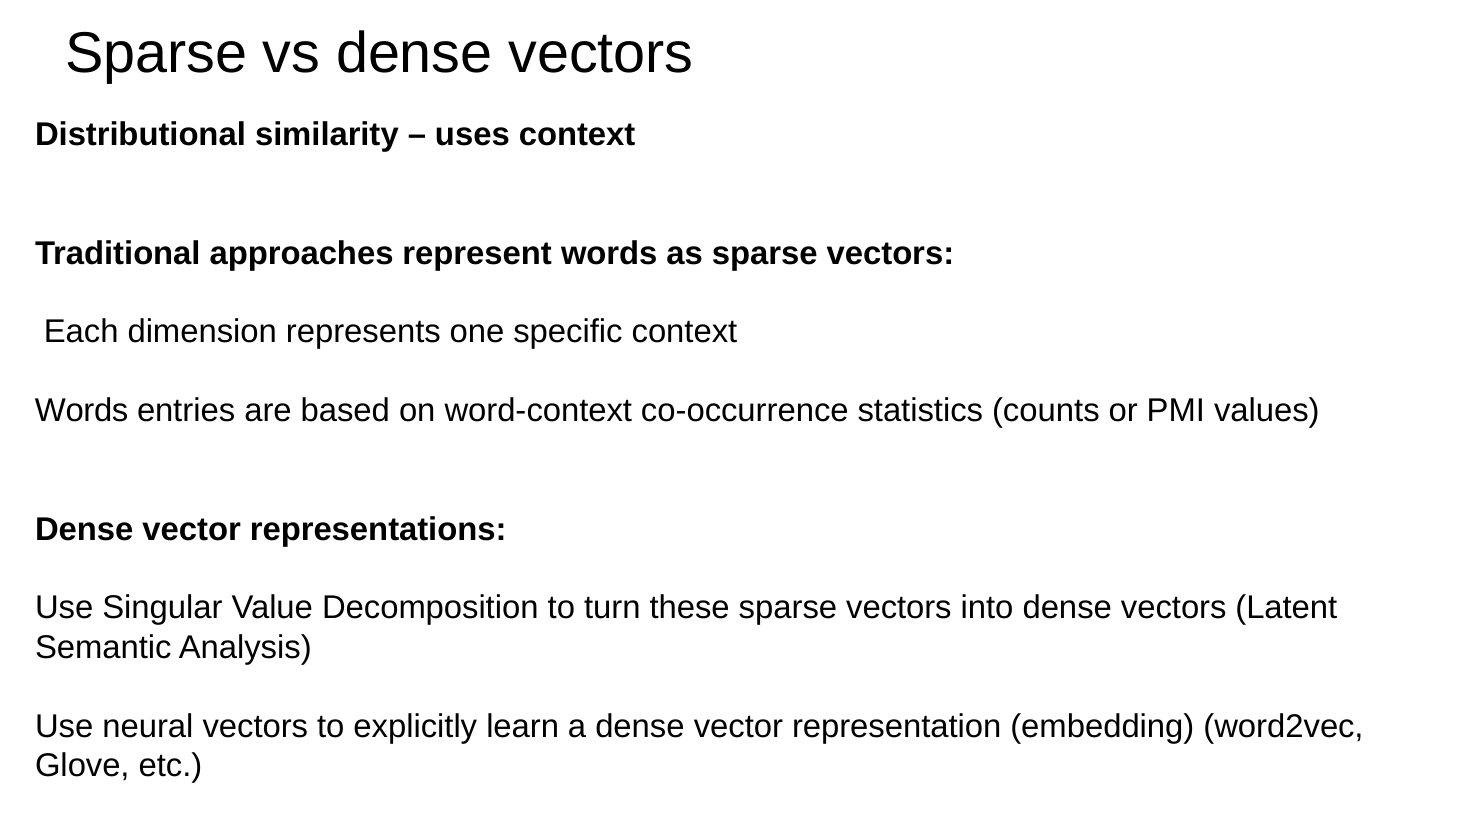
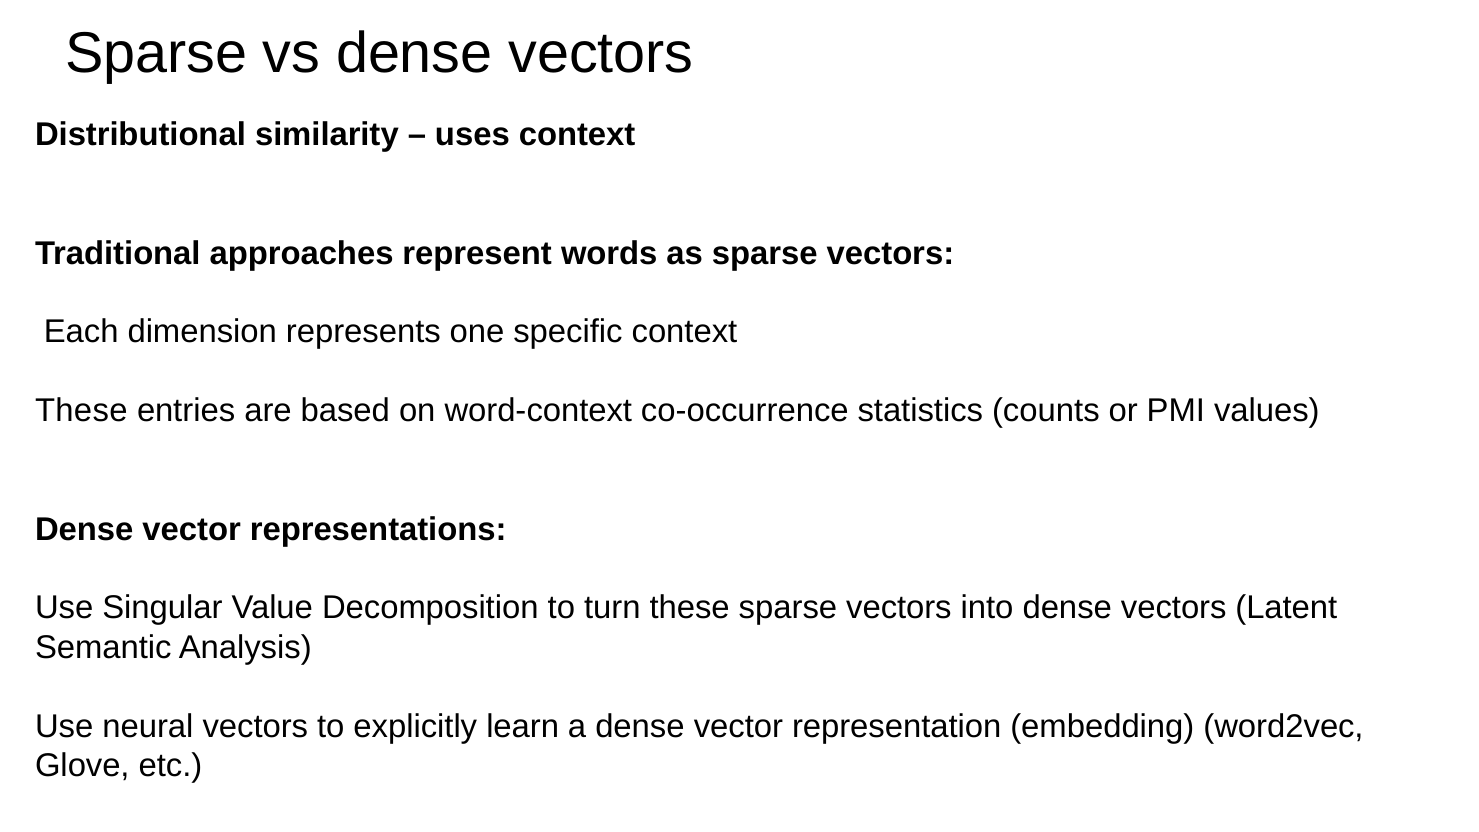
Words at (82, 411): Words -> These
